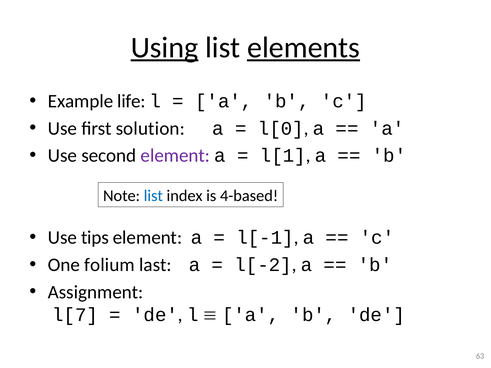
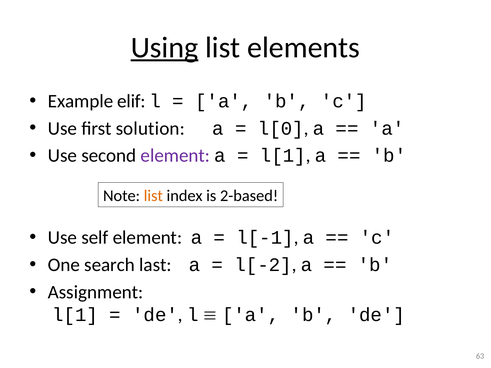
elements underline: present -> none
life: life -> elif
list at (153, 196) colour: blue -> orange
4-based: 4-based -> 2-based
tips: tips -> self
folium: folium -> search
l[7 at (75, 315): l[7 -> l[1
